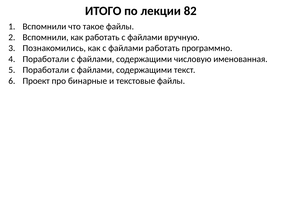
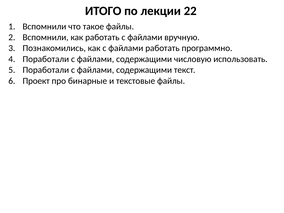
82: 82 -> 22
именованная: именованная -> использовать
